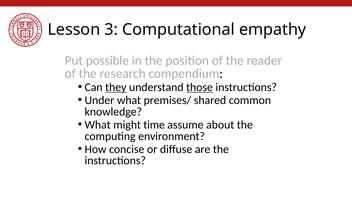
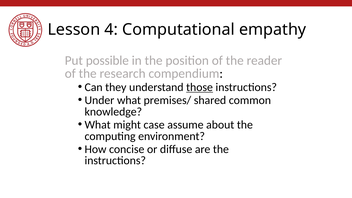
3: 3 -> 4
they underline: present -> none
time: time -> case
